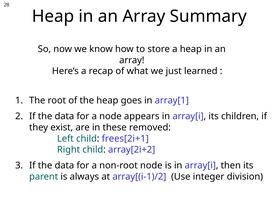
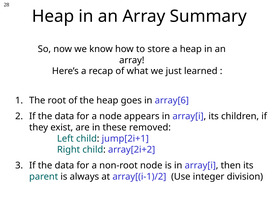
array[1: array[1 -> array[6
frees[2i+1: frees[2i+1 -> jump[2i+1
